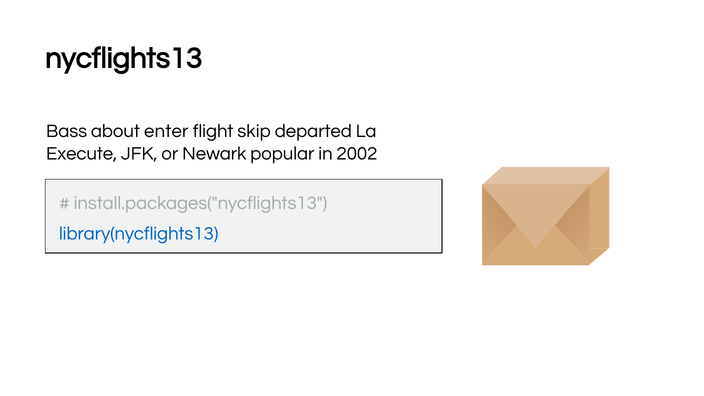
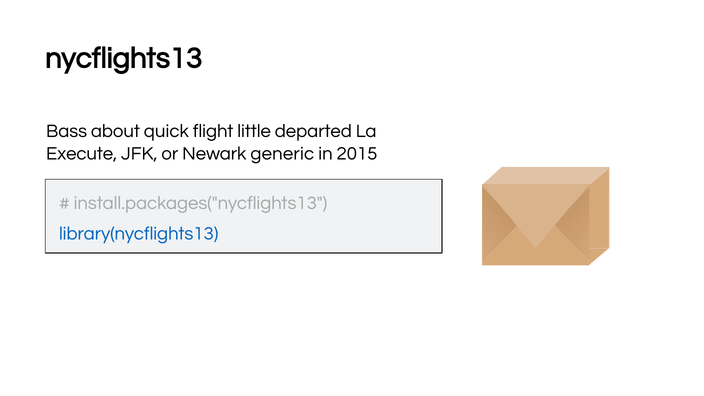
enter: enter -> quick
skip: skip -> little
popular: popular -> generic
2002: 2002 -> 2015
